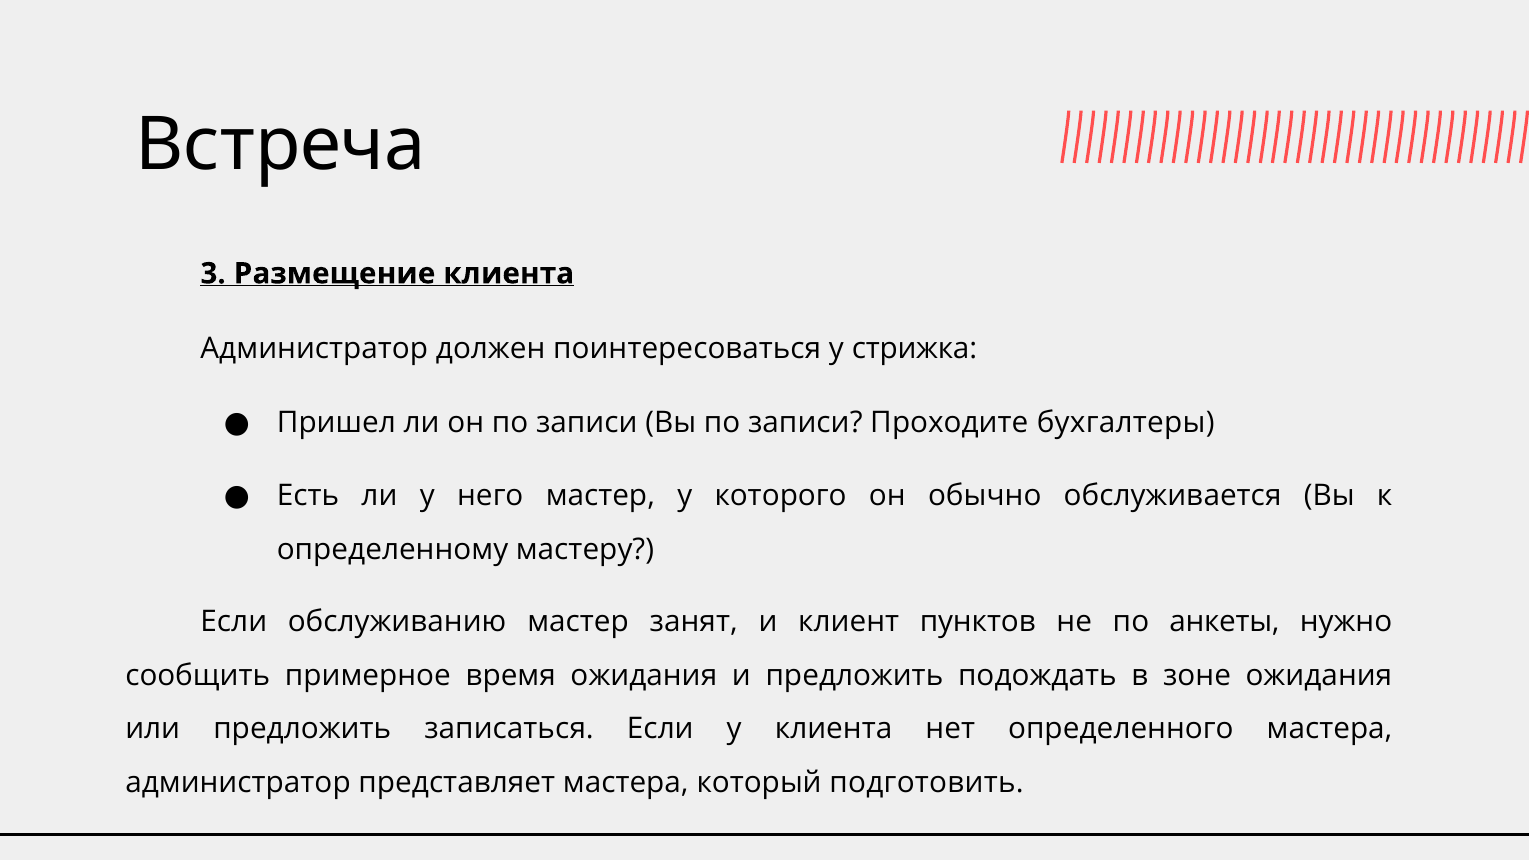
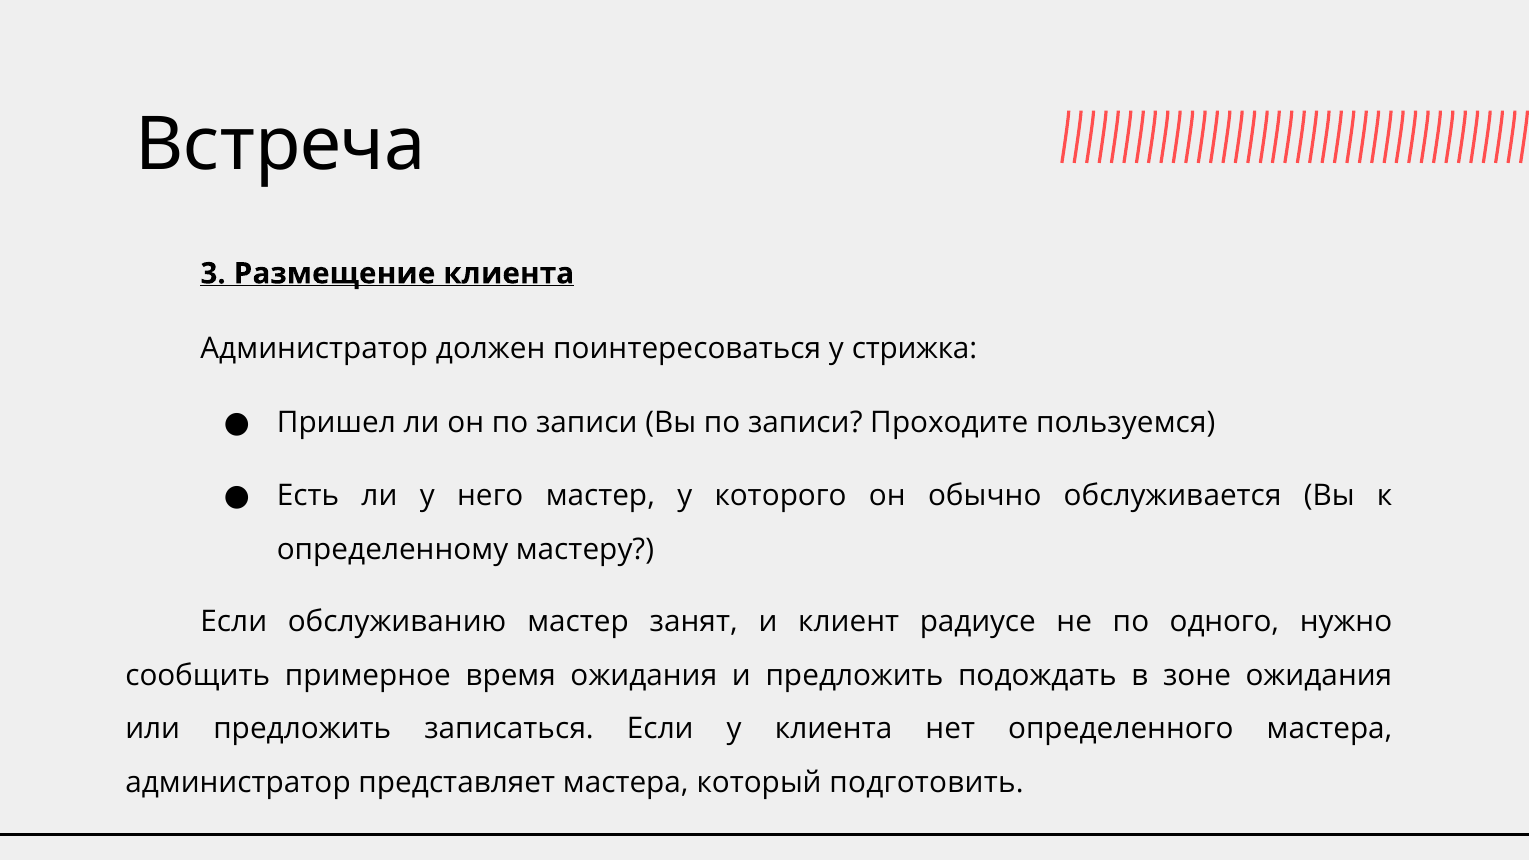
бухгалтеры: бухгалтеры -> пользуемся
пунктов: пунктов -> радиусе
анкеты: анкеты -> одного
